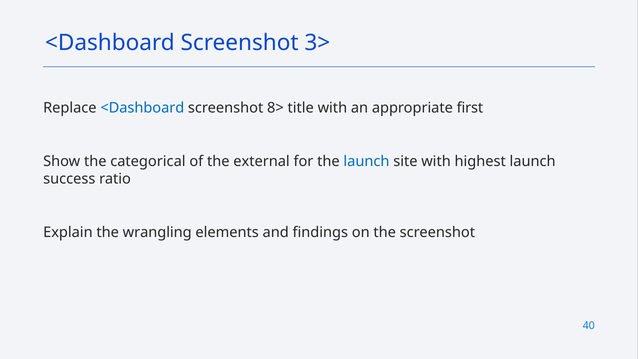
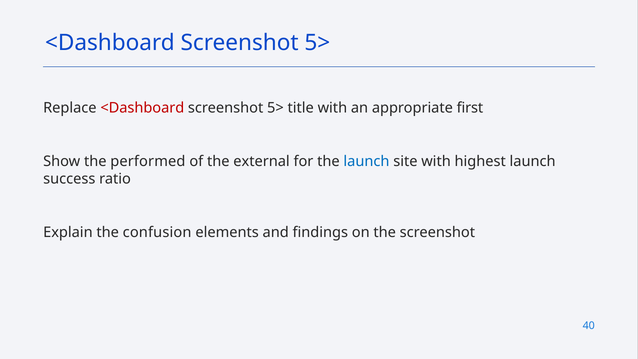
3> at (317, 43): 3> -> 5>
<Dashboard at (142, 108) colour: blue -> red
8> at (275, 108): 8> -> 5>
categorical: categorical -> performed
wrangling: wrangling -> confusion
